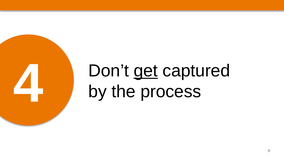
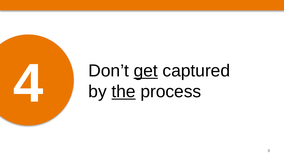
the underline: none -> present
